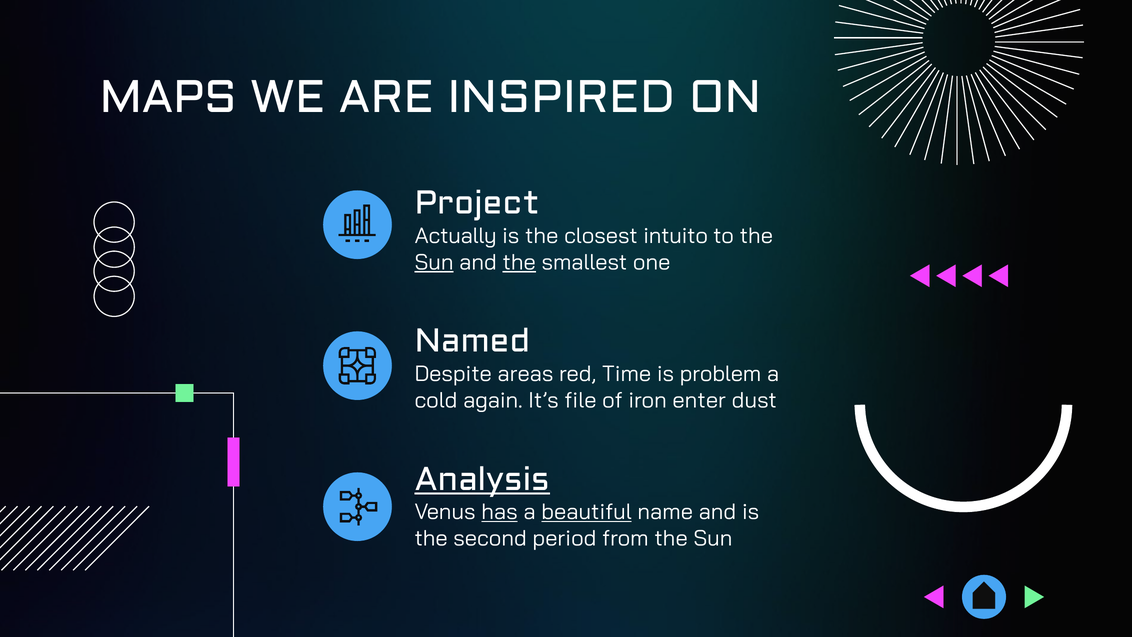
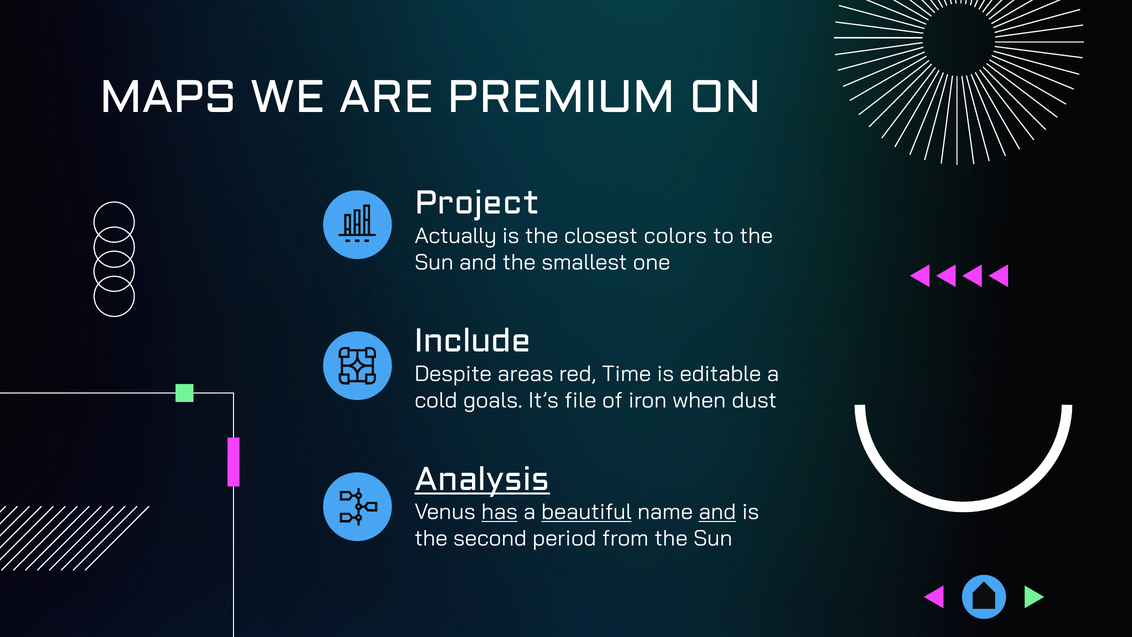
INSPIRED: INSPIRED -> PREMIUM
intuito: intuito -> colors
Sun at (434, 262) underline: present -> none
the at (519, 262) underline: present -> none
Named: Named -> Include
problem: problem -> editable
again: again -> goals
enter: enter -> when
and at (717, 512) underline: none -> present
